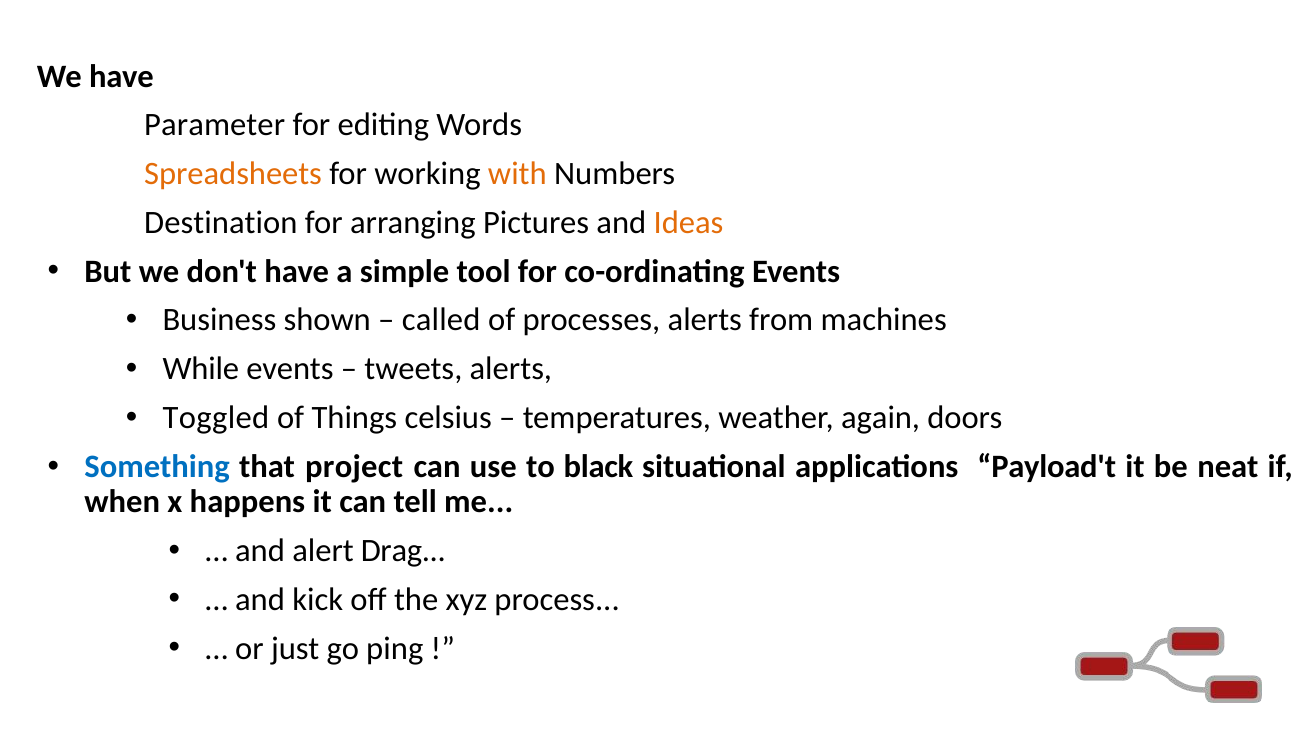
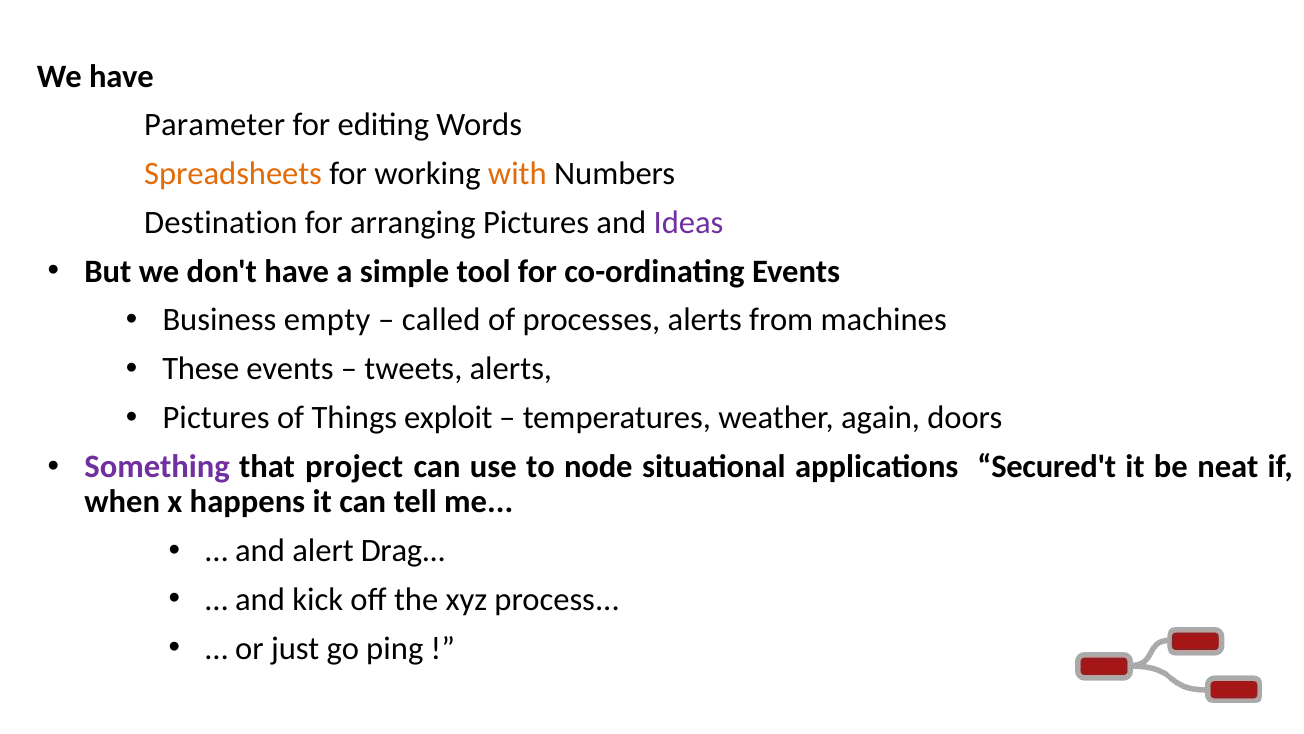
Ideas colour: orange -> purple
shown: shown -> empty
While: While -> These
Toggled at (216, 417): Toggled -> Pictures
celsius: celsius -> exploit
Something colour: blue -> purple
black: black -> node
Payload't: Payload't -> Secured't
